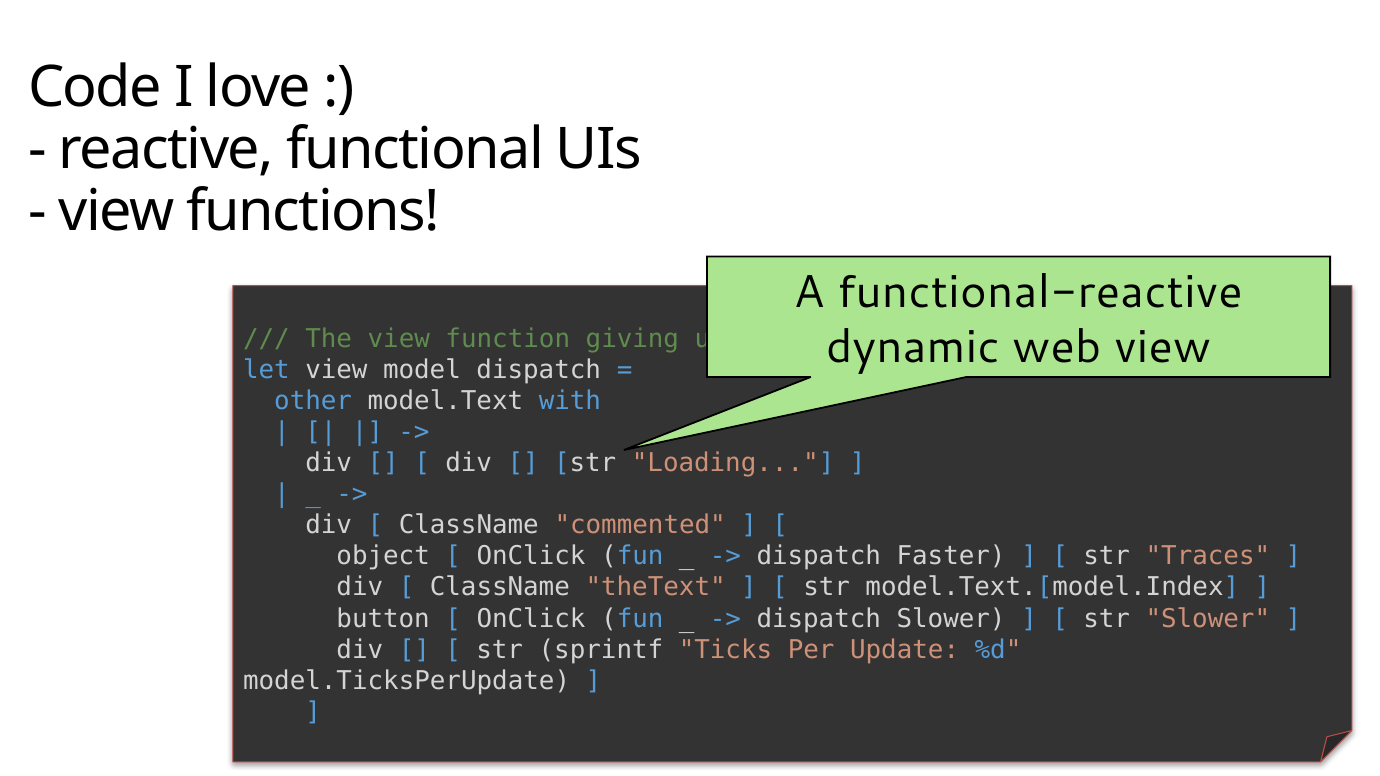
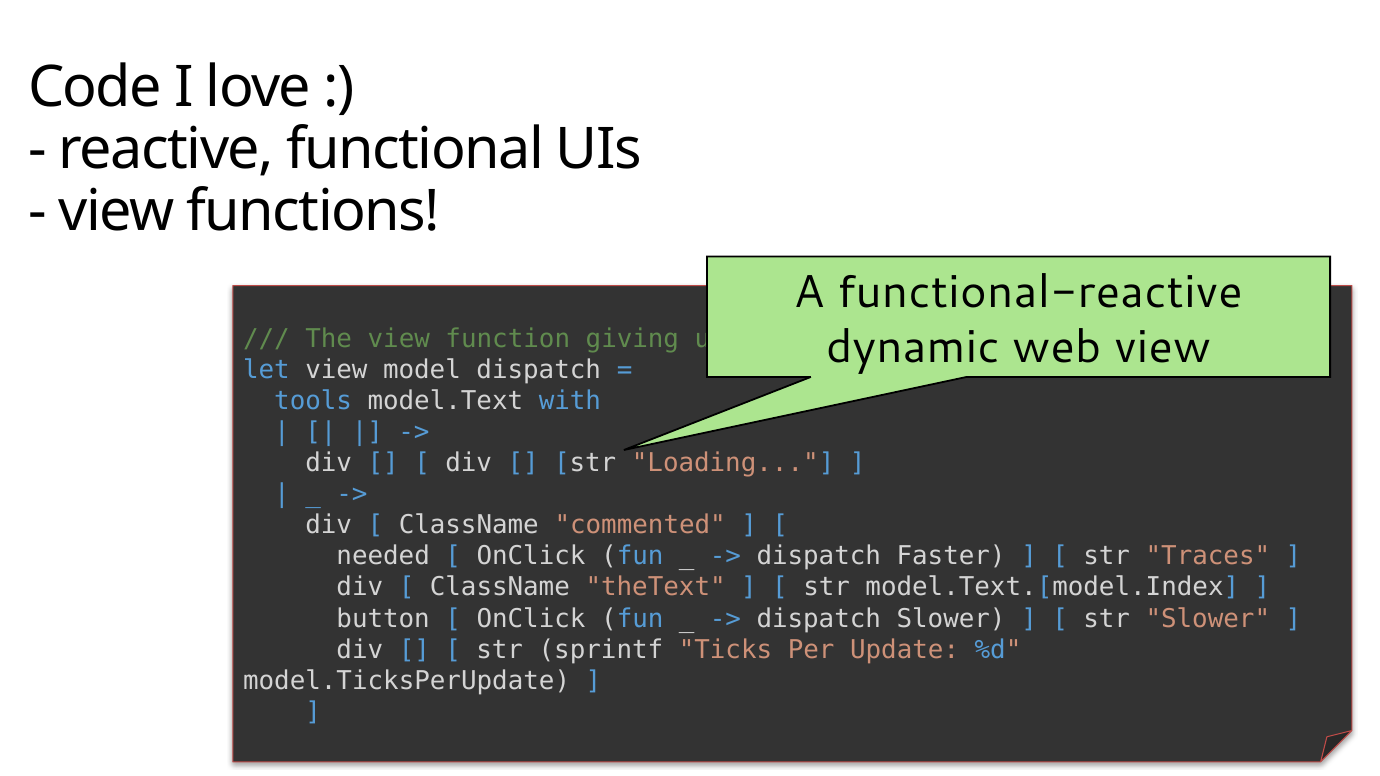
other: other -> tools
object: object -> needed
